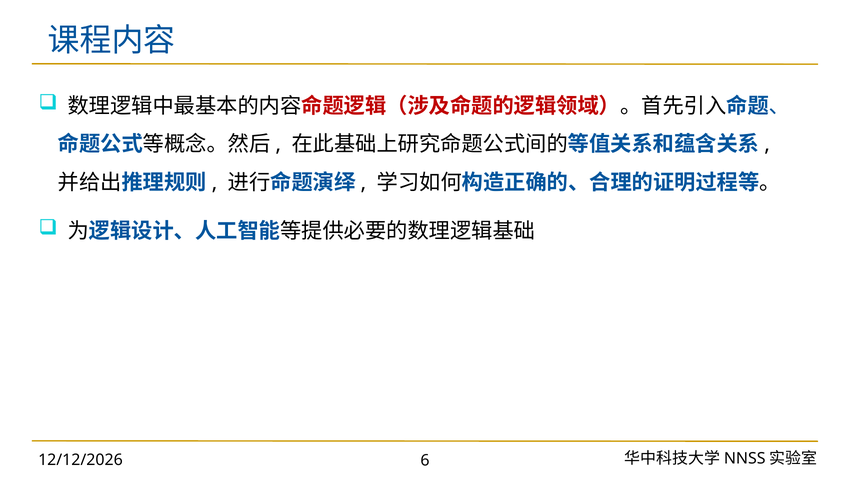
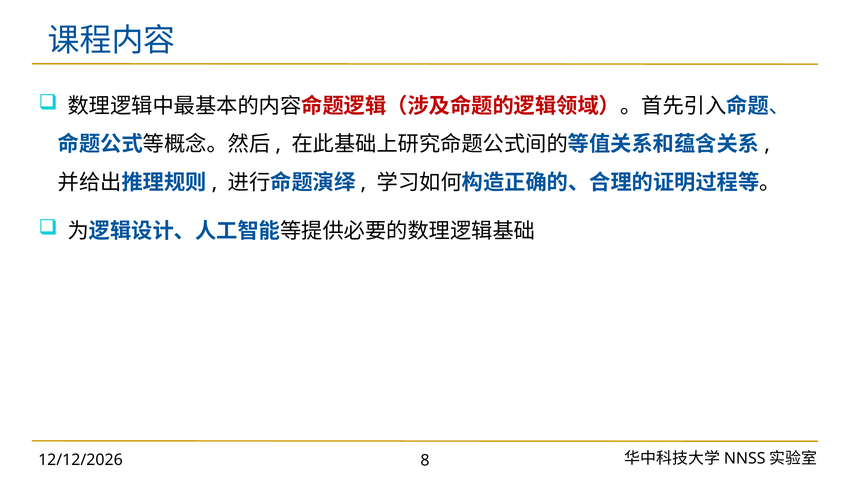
6: 6 -> 8
